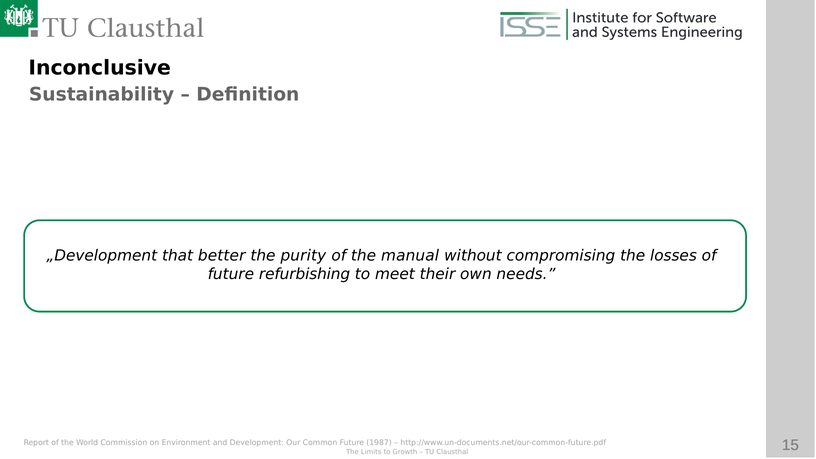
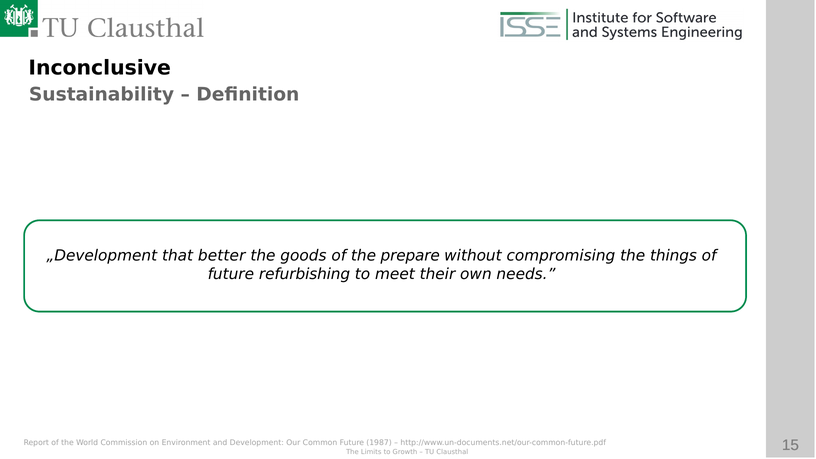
purity: purity -> goods
manual: manual -> prepare
losses: losses -> things
